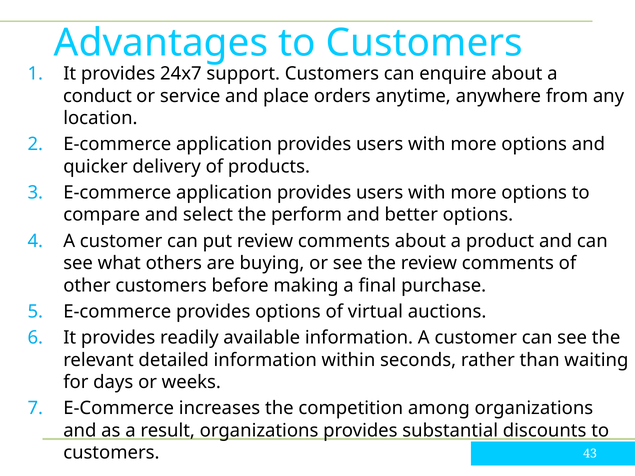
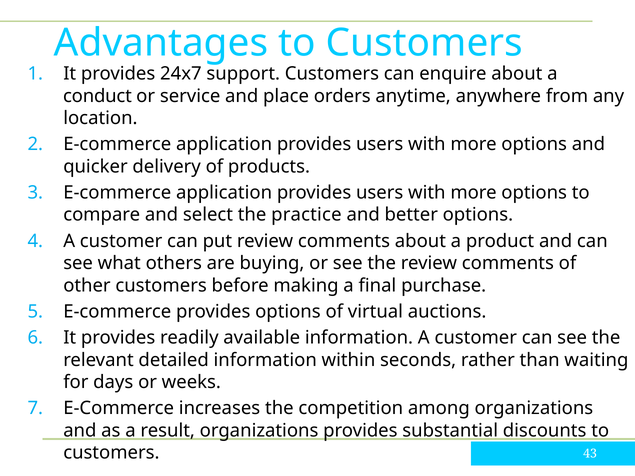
perform: perform -> practice
